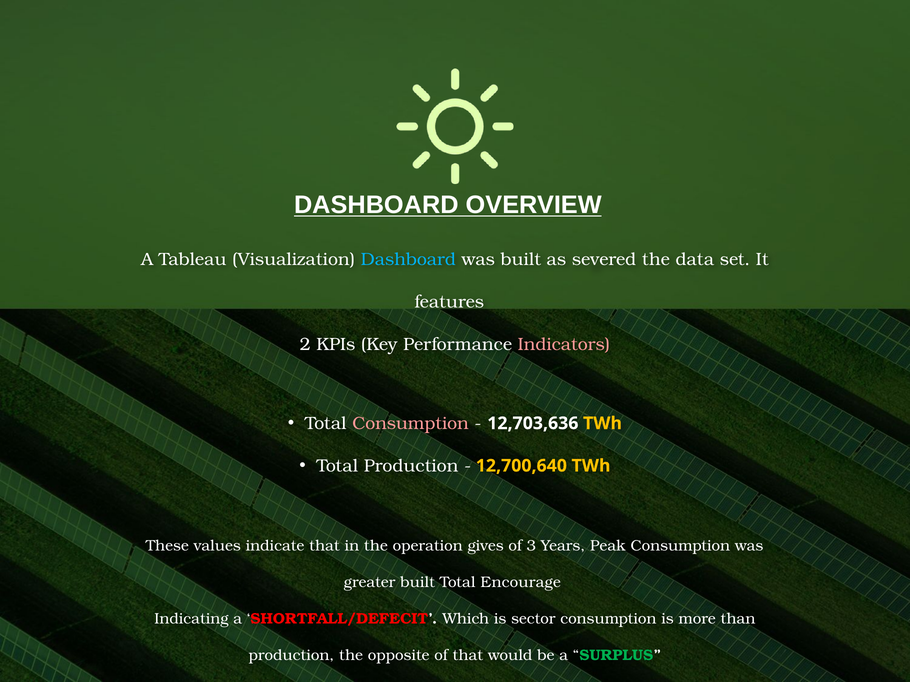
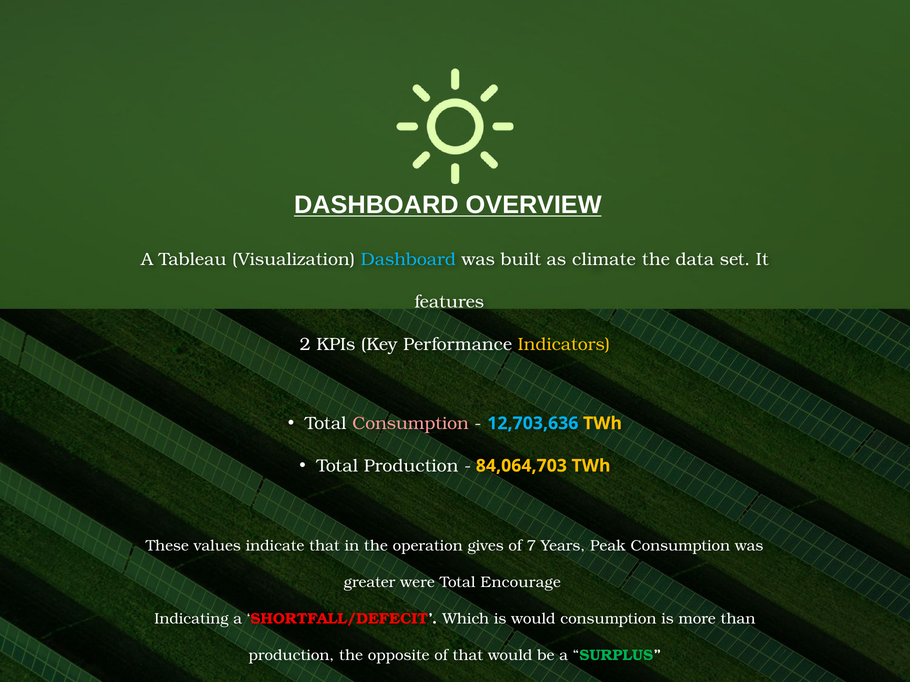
severed: severed -> climate
Indicators colour: pink -> yellow
12,703,636 colour: white -> light blue
12,700,640: 12,700,640 -> 84,064,703
3: 3 -> 7
greater built: built -> were
is sector: sector -> would
